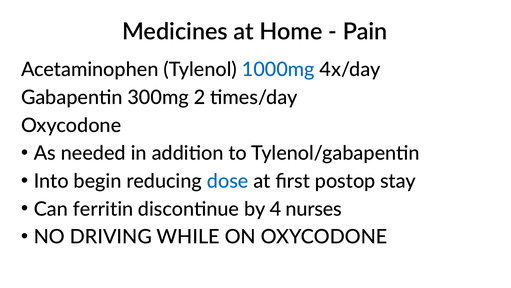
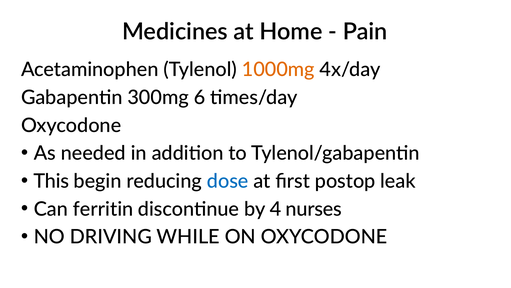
1000mg colour: blue -> orange
2: 2 -> 6
Into: Into -> This
stay: stay -> leak
